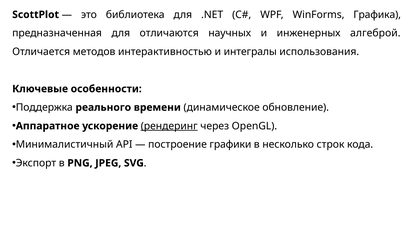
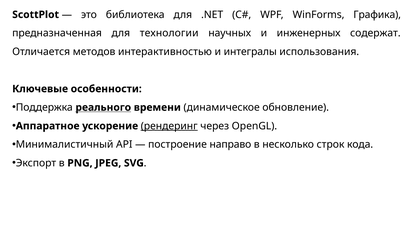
отличаются: отличаются -> технологии
алгеброй: алгеброй -> содержат
реального underline: none -> present
графики: графики -> направо
